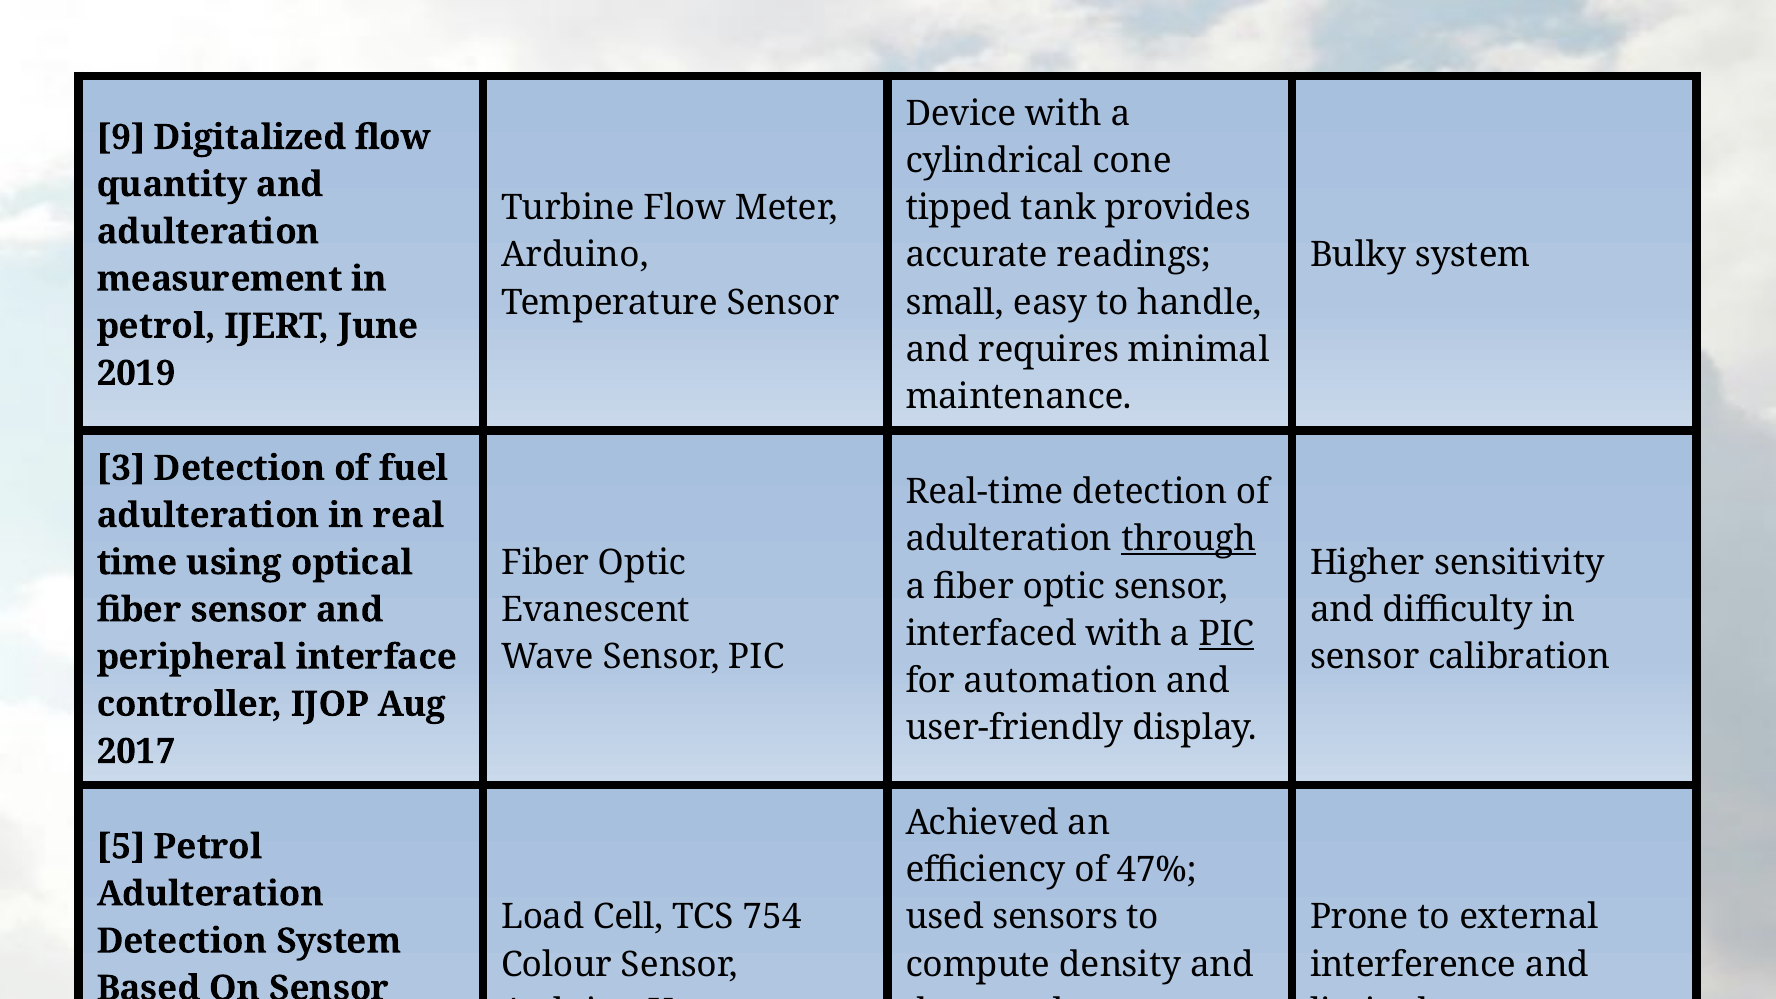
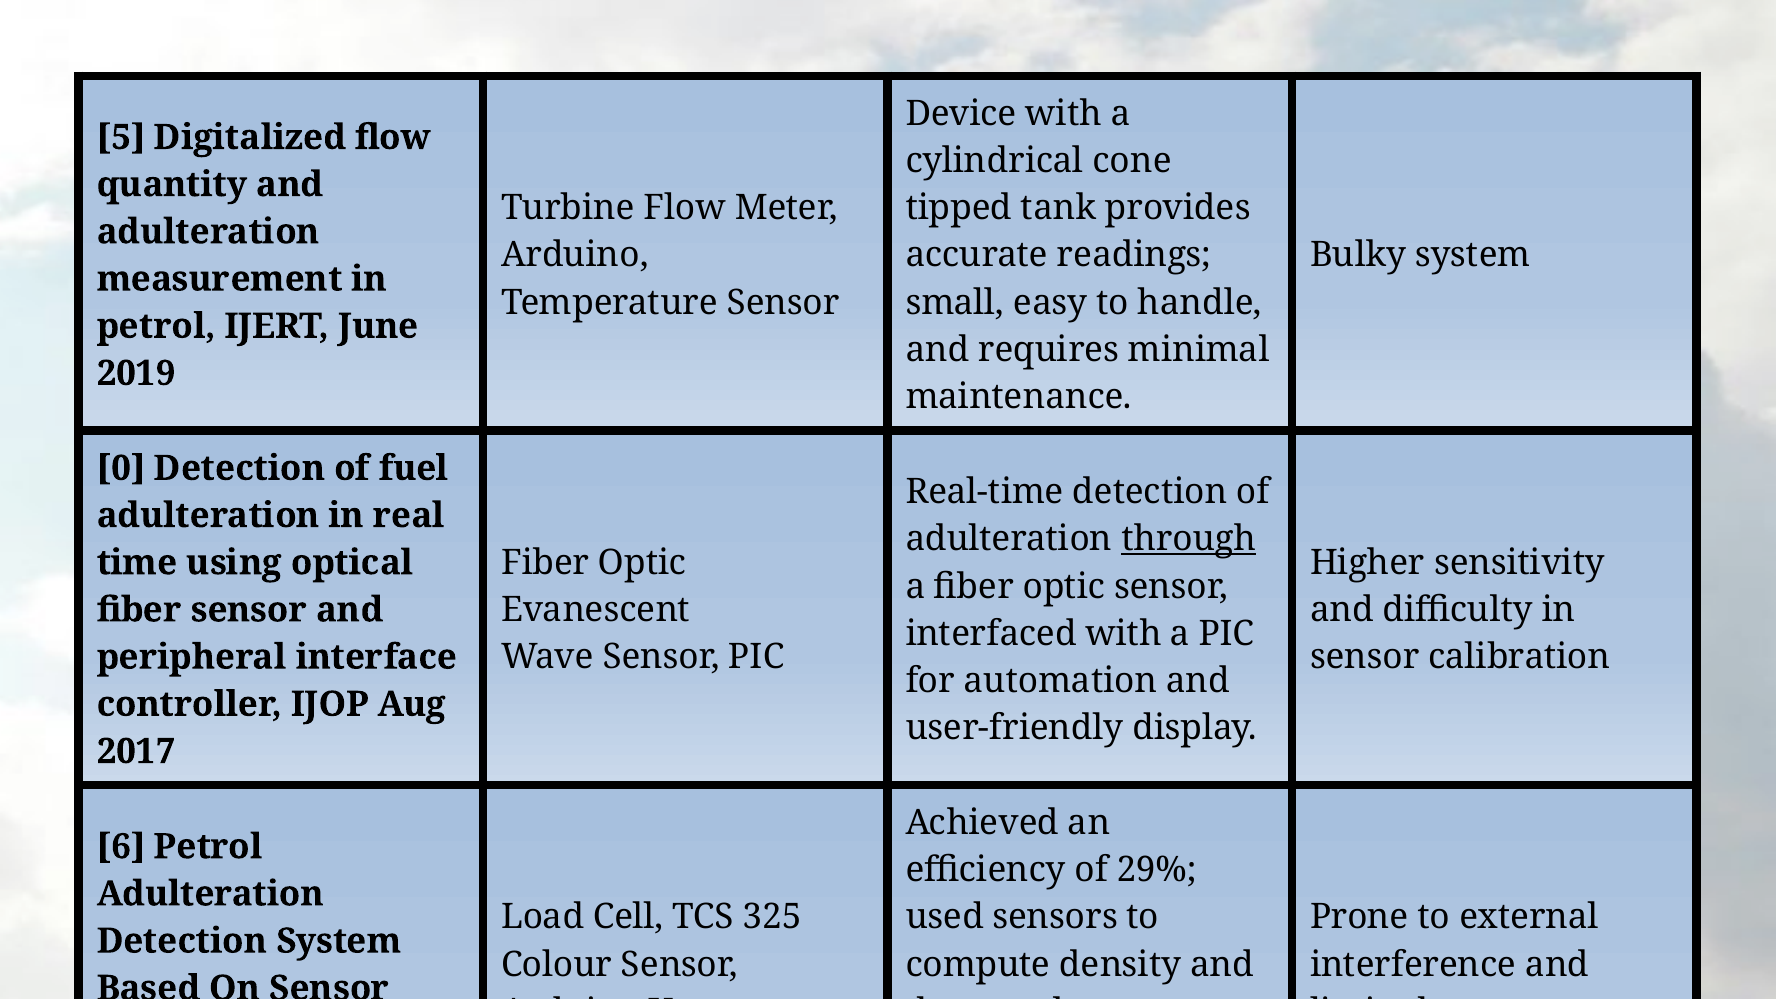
9: 9 -> 5
3: 3 -> 0
PIC at (1226, 634) underline: present -> none
5: 5 -> 6
47%: 47% -> 29%
754: 754 -> 325
